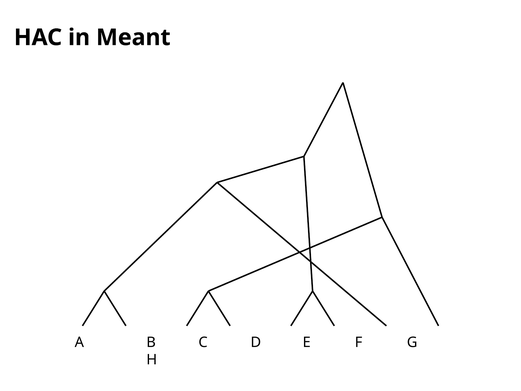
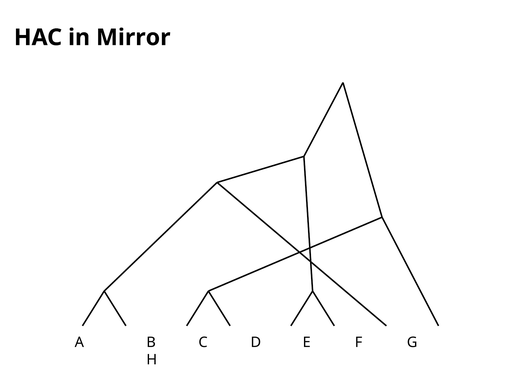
Meant: Meant -> Mirror
